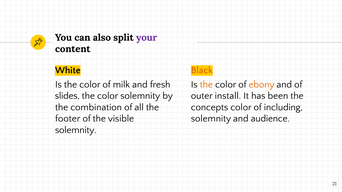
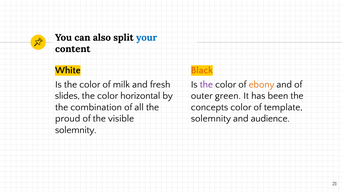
your colour: purple -> blue
the at (206, 85) colour: orange -> purple
color solemnity: solemnity -> horizontal
install: install -> green
including: including -> template
footer: footer -> proud
